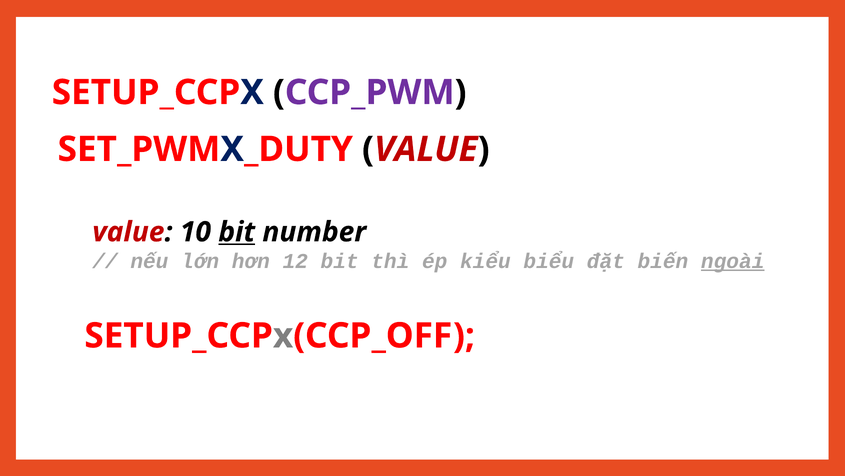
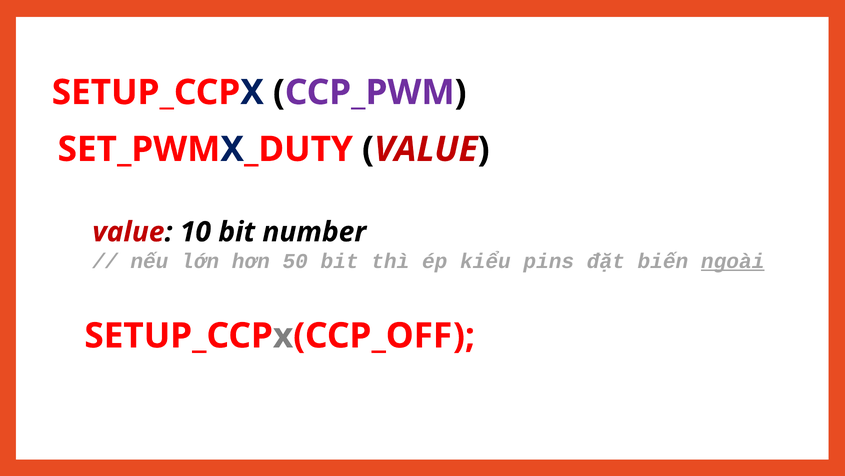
bit at (237, 232) underline: present -> none
12: 12 -> 50
biểu: biểu -> pins
